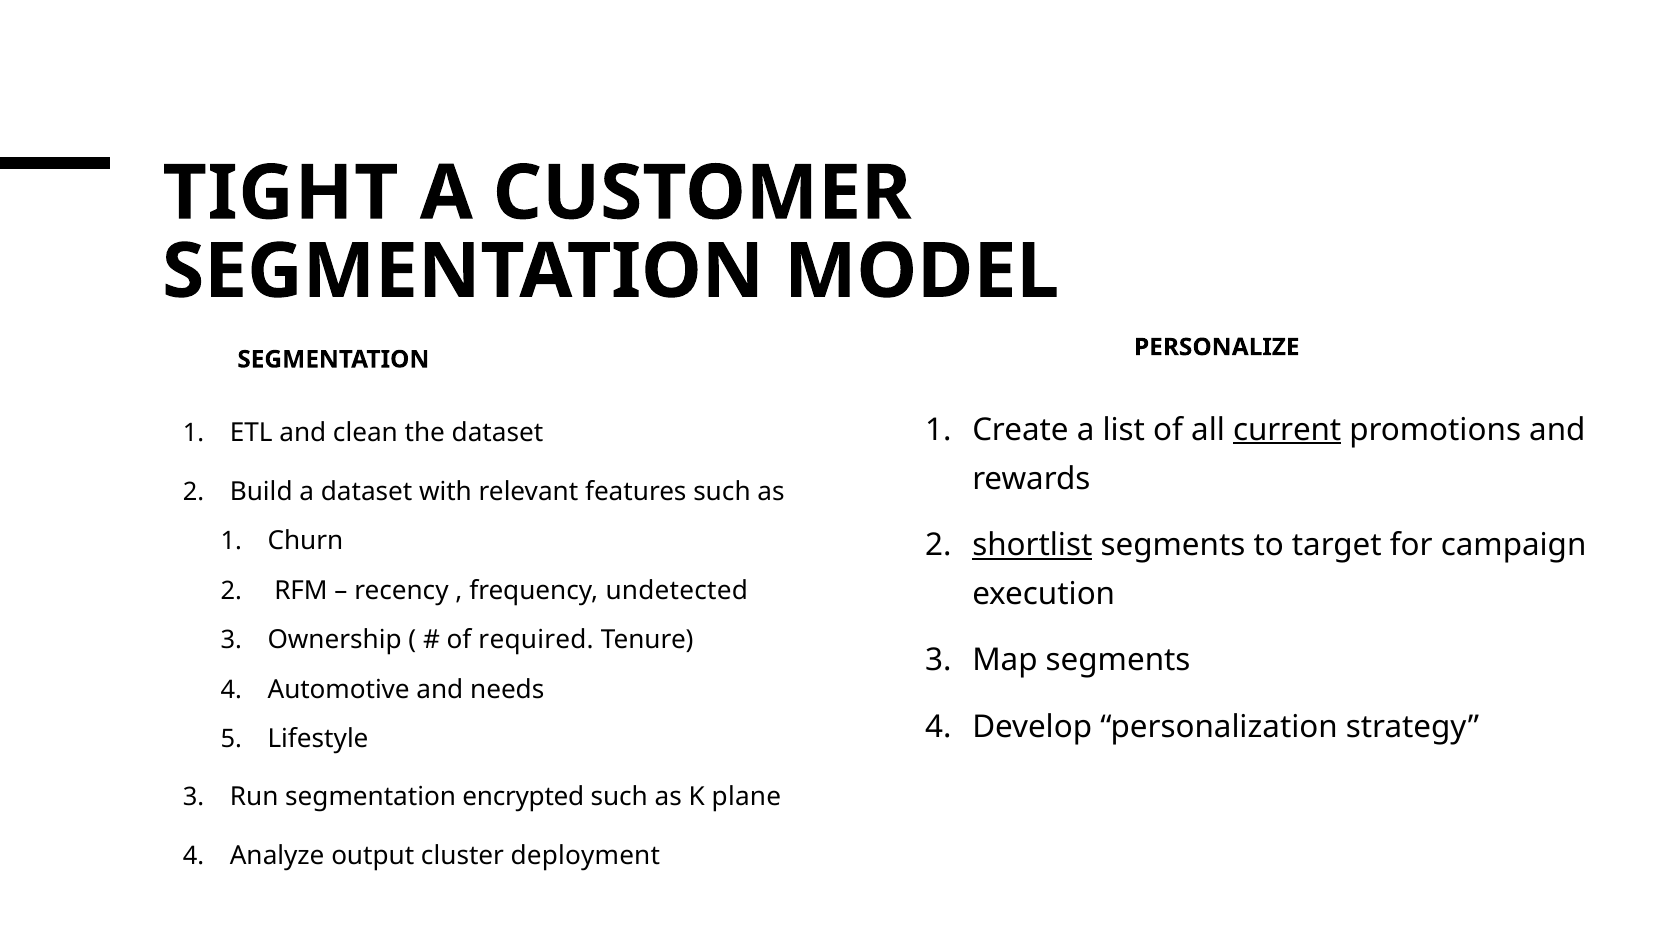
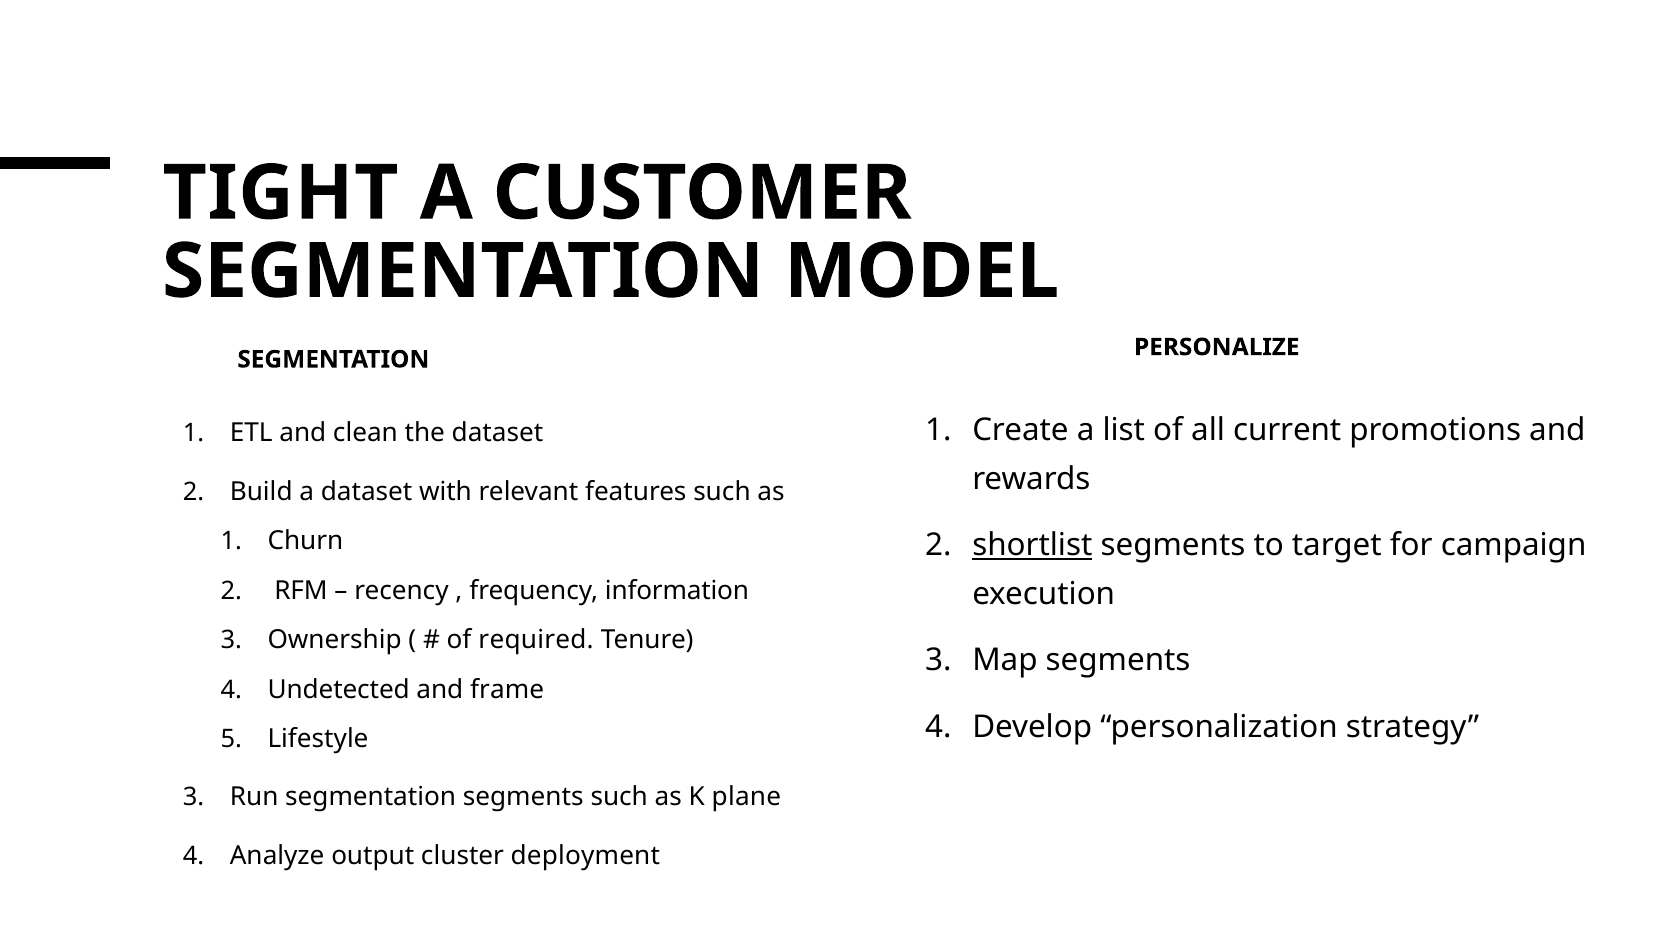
current underline: present -> none
undetected: undetected -> information
Automotive: Automotive -> Undetected
needs: needs -> frame
segmentation encrypted: encrypted -> segments
